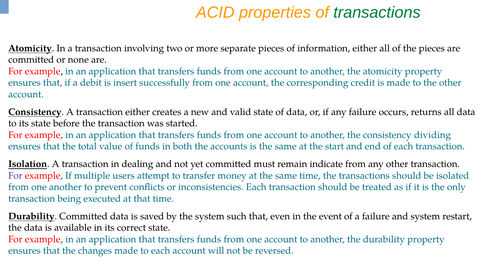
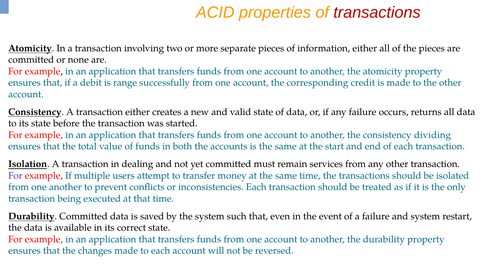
transactions at (377, 13) colour: green -> red
insert: insert -> range
indicate: indicate -> services
